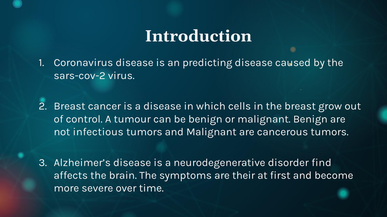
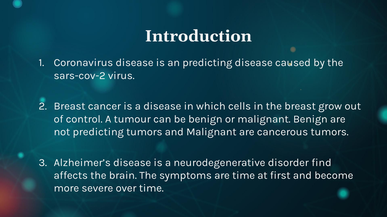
not infectious: infectious -> predicting
are their: their -> time
